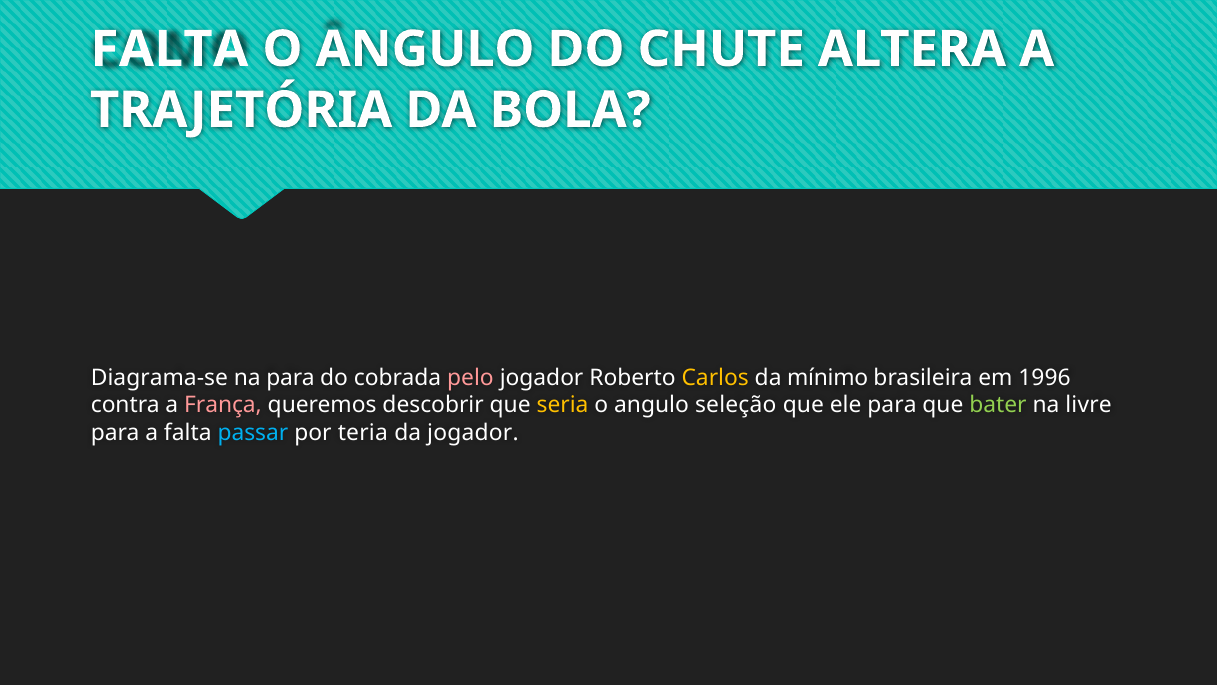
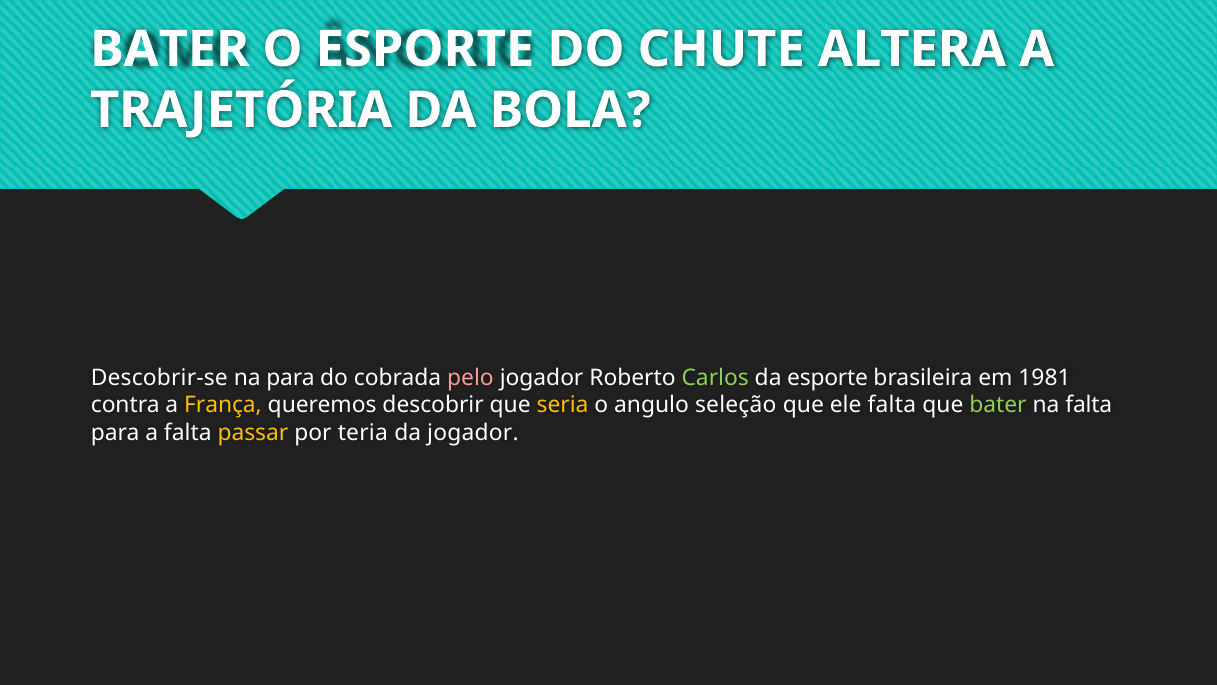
FALTA at (169, 49): FALTA -> BATER
ANGULO at (425, 49): ANGULO -> ESPORTE
Diagrama-se: Diagrama-se -> Descobrir-se
Carlos colour: yellow -> light green
da mínimo: mínimo -> esporte
1996: 1996 -> 1981
França colour: pink -> yellow
ele para: para -> falta
na livre: livre -> falta
passar colour: light blue -> yellow
